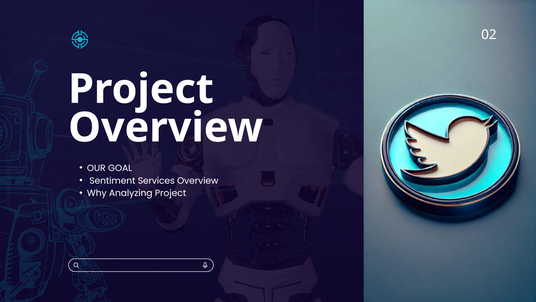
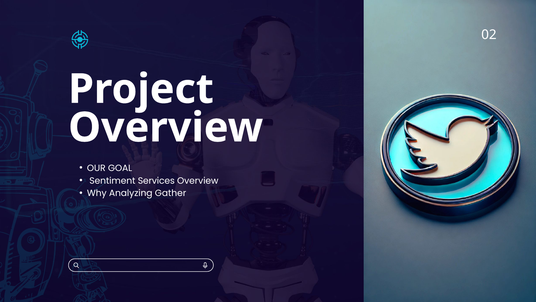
Analyzing Project: Project -> Gather
